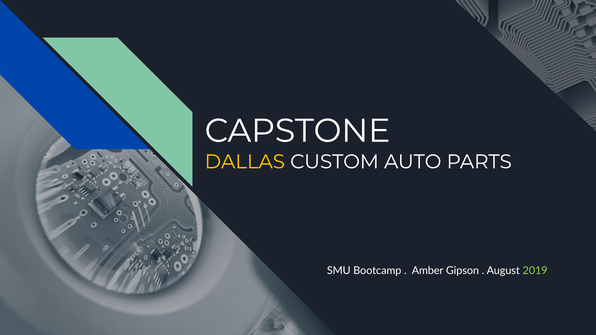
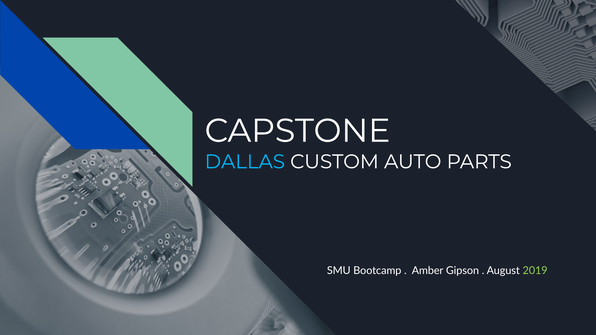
DALLAS colour: yellow -> light blue
